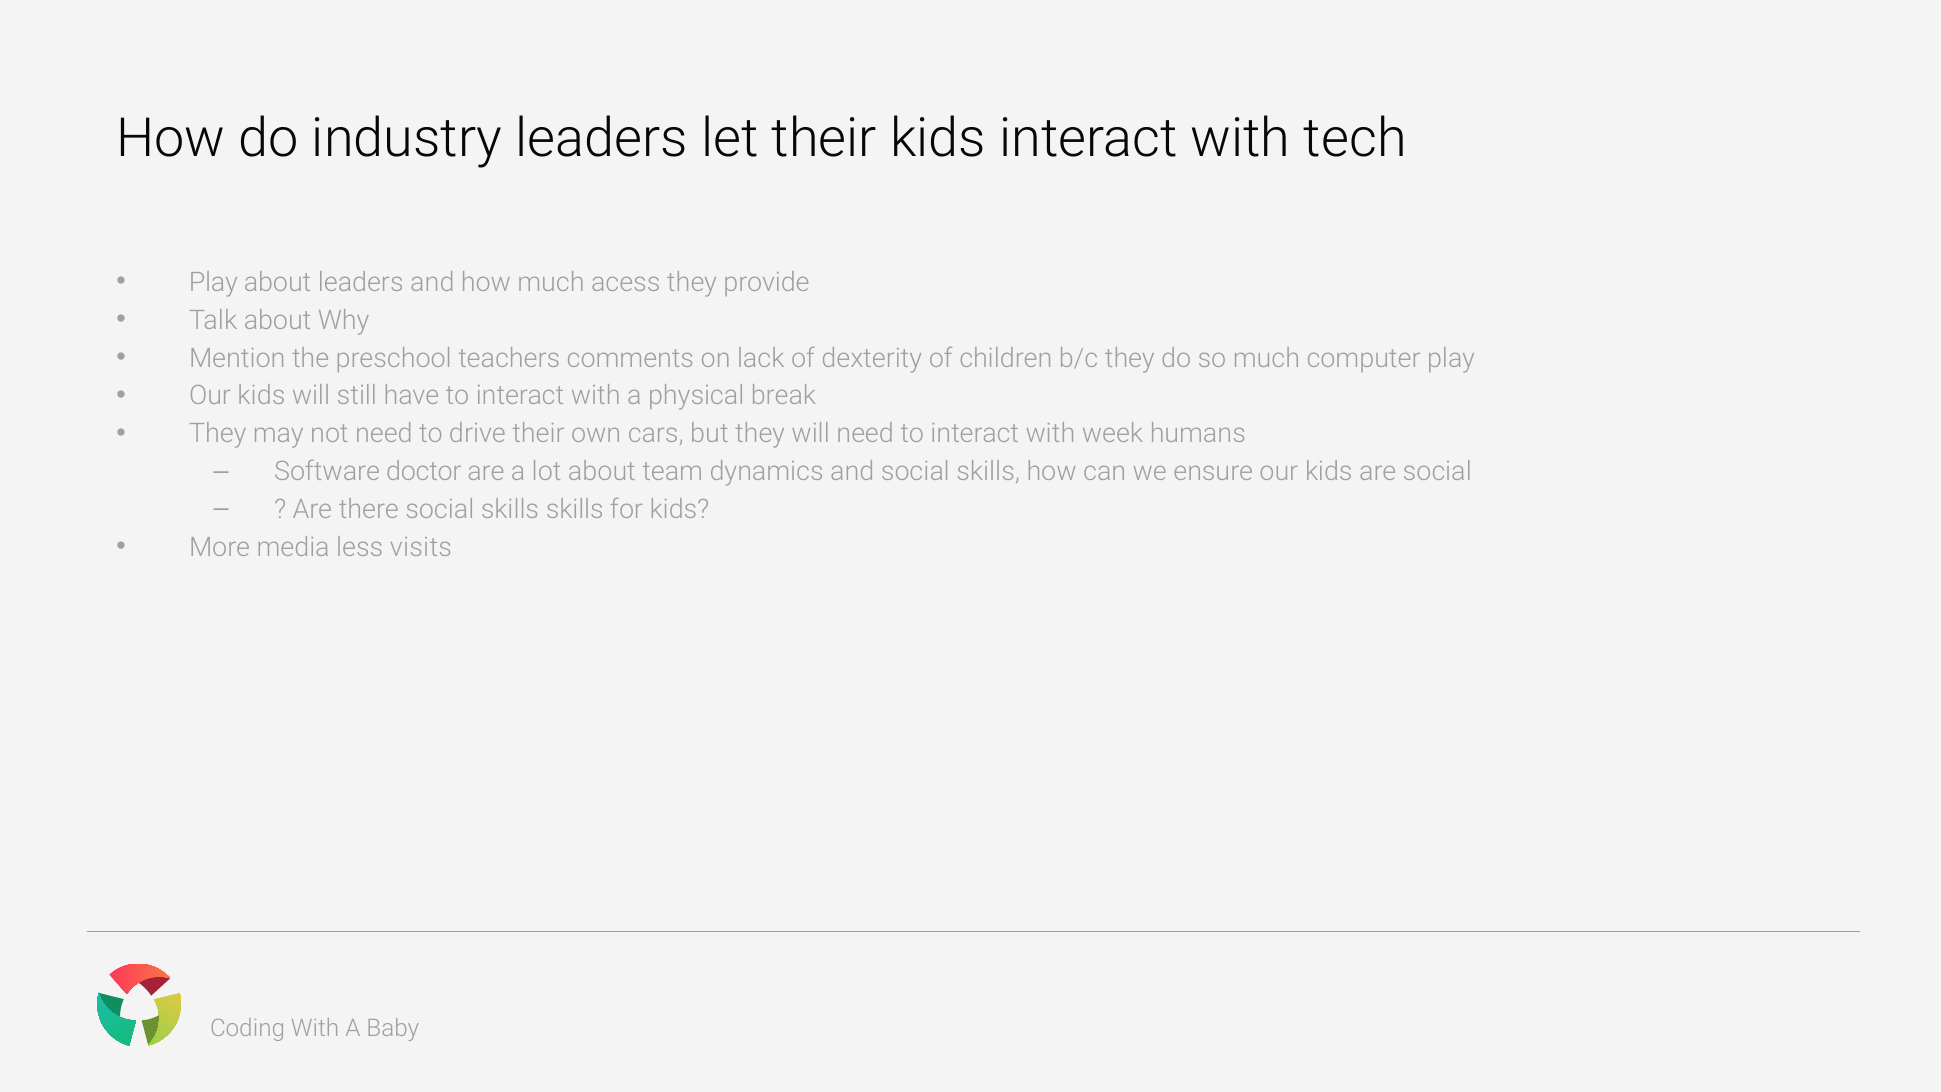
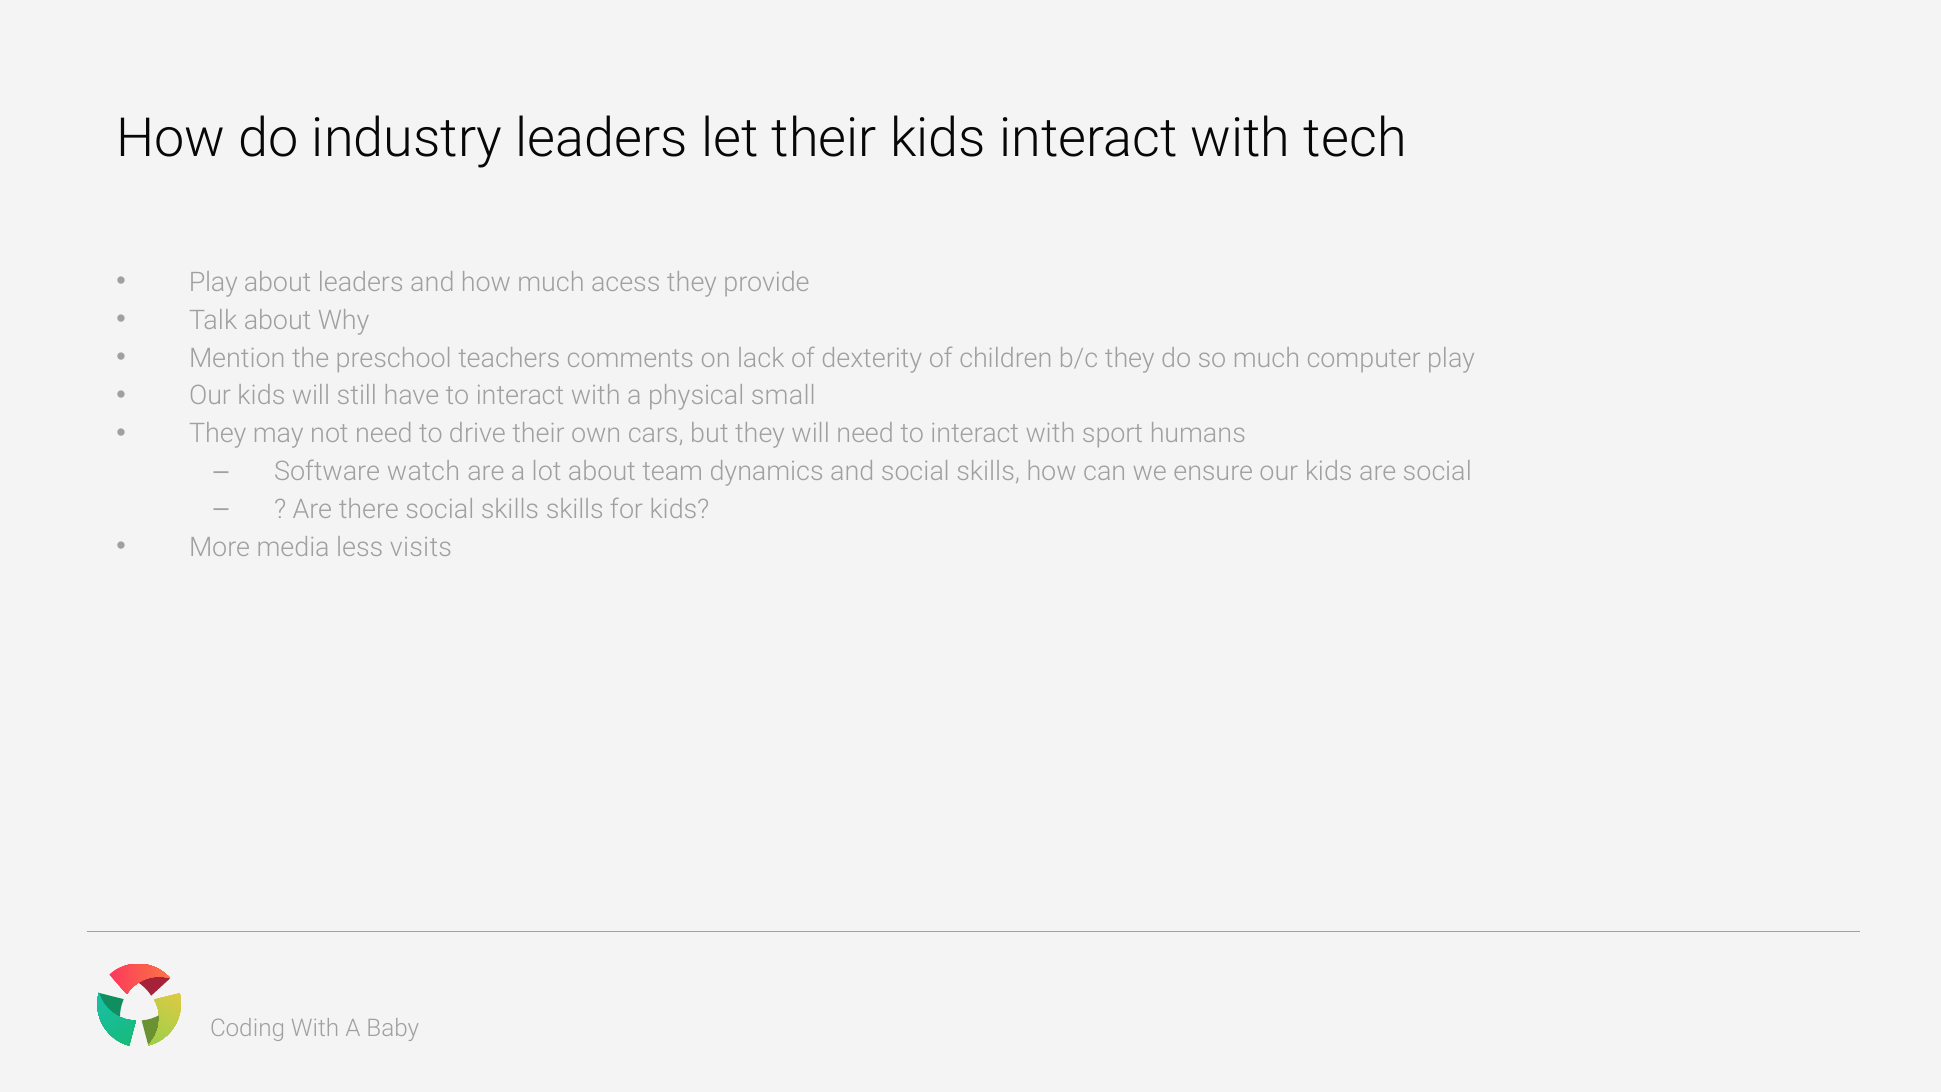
break: break -> small
week: week -> sport
doctor: doctor -> watch
